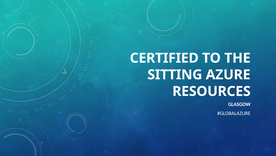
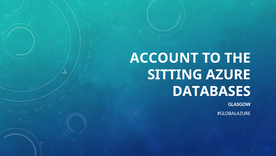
CERTIFIED: CERTIFIED -> ACCOUNT
RESOURCES: RESOURCES -> DATABASES
